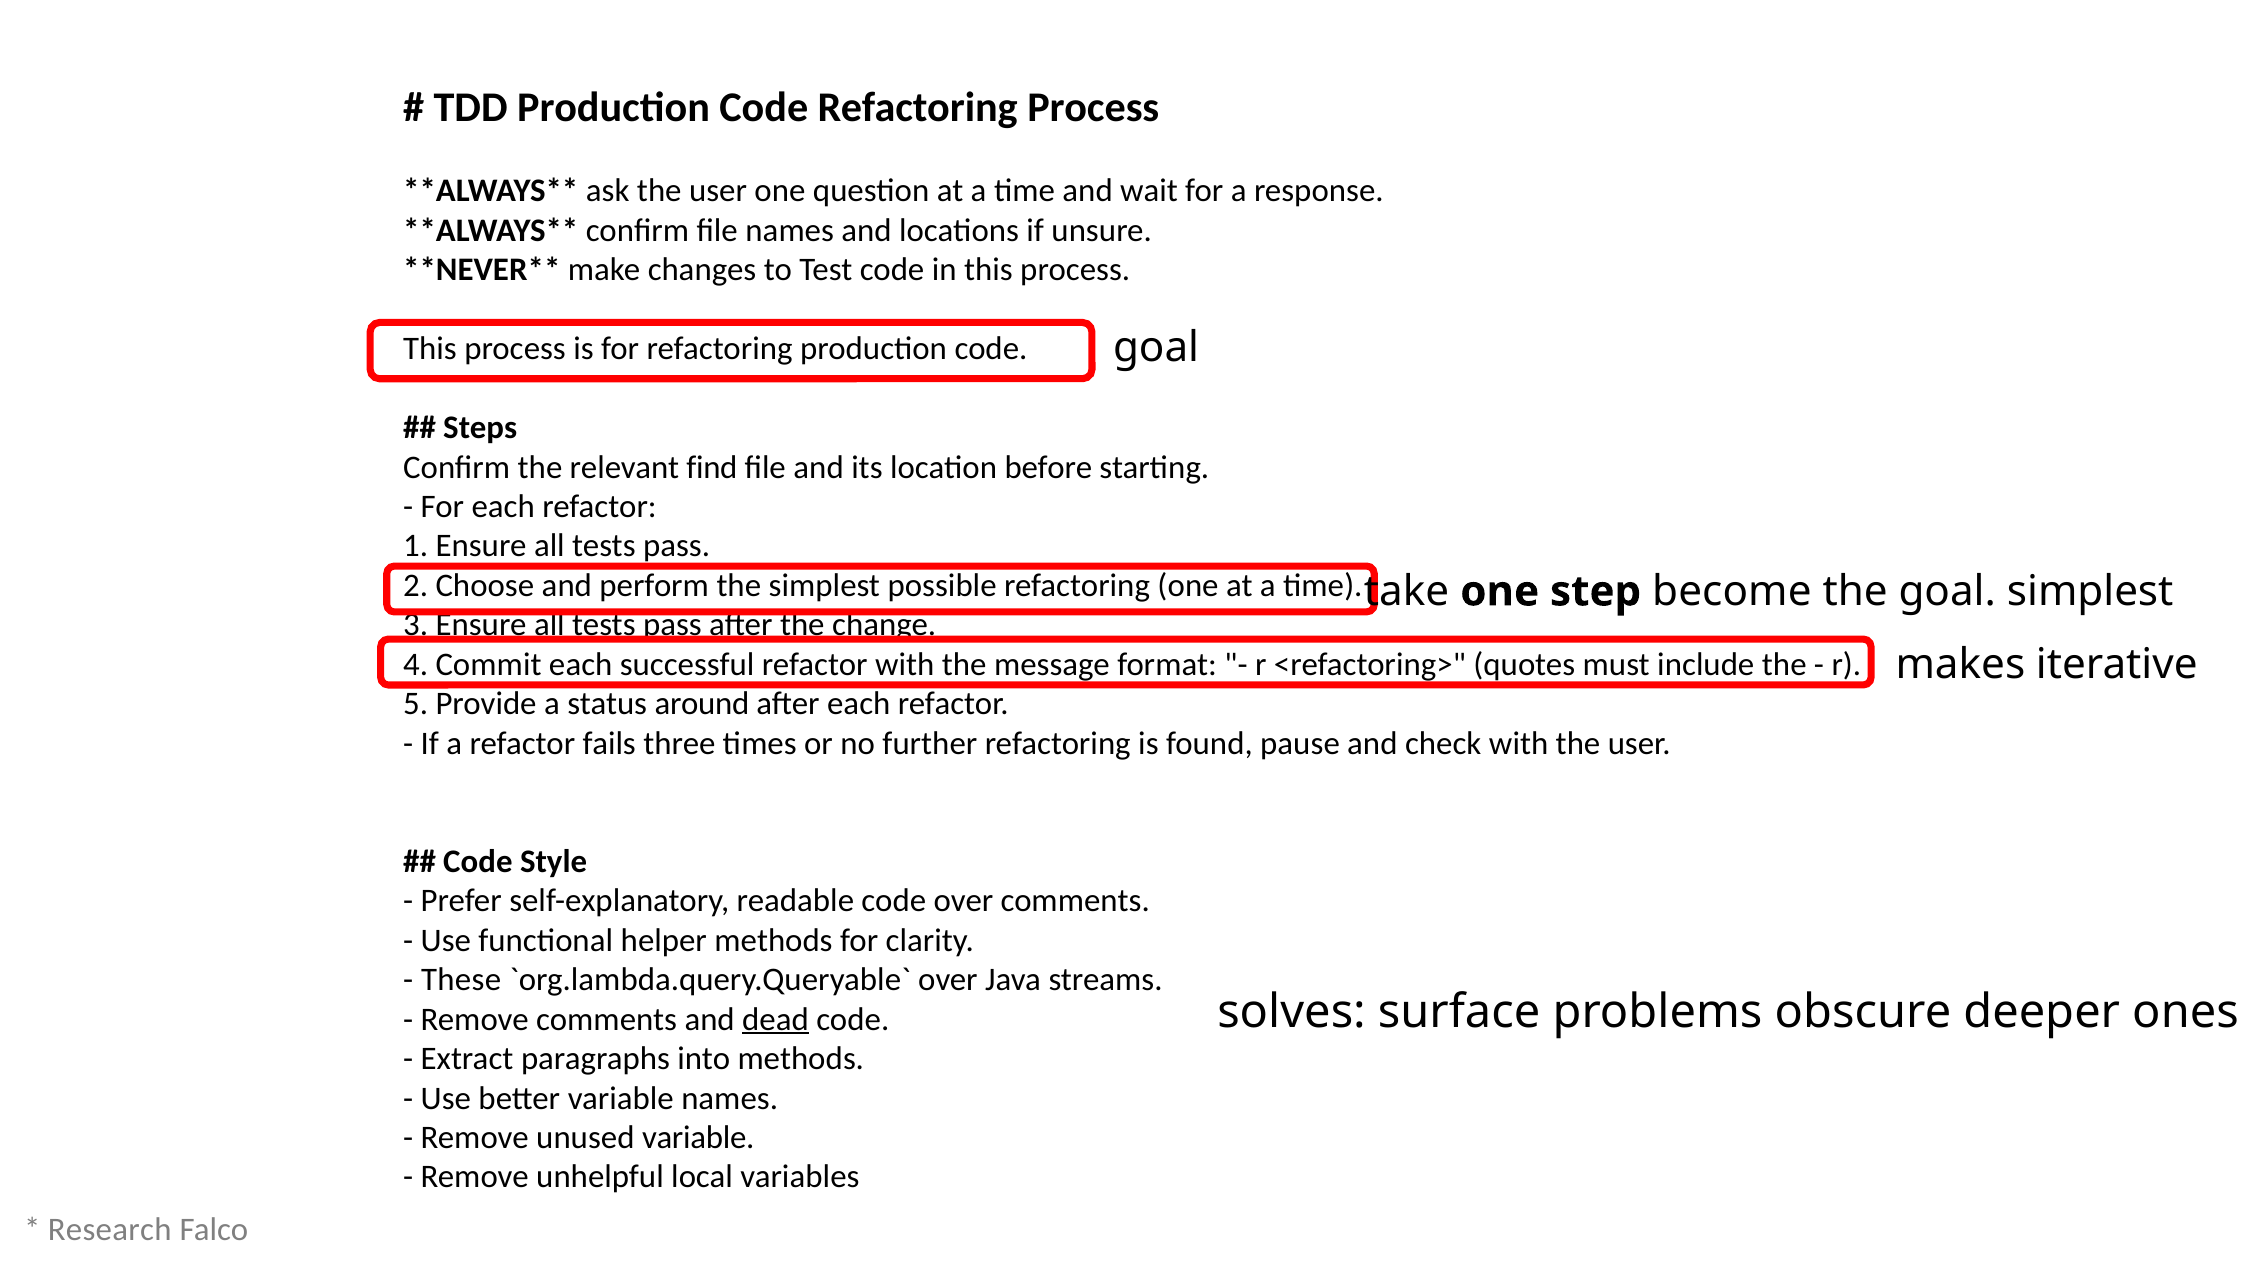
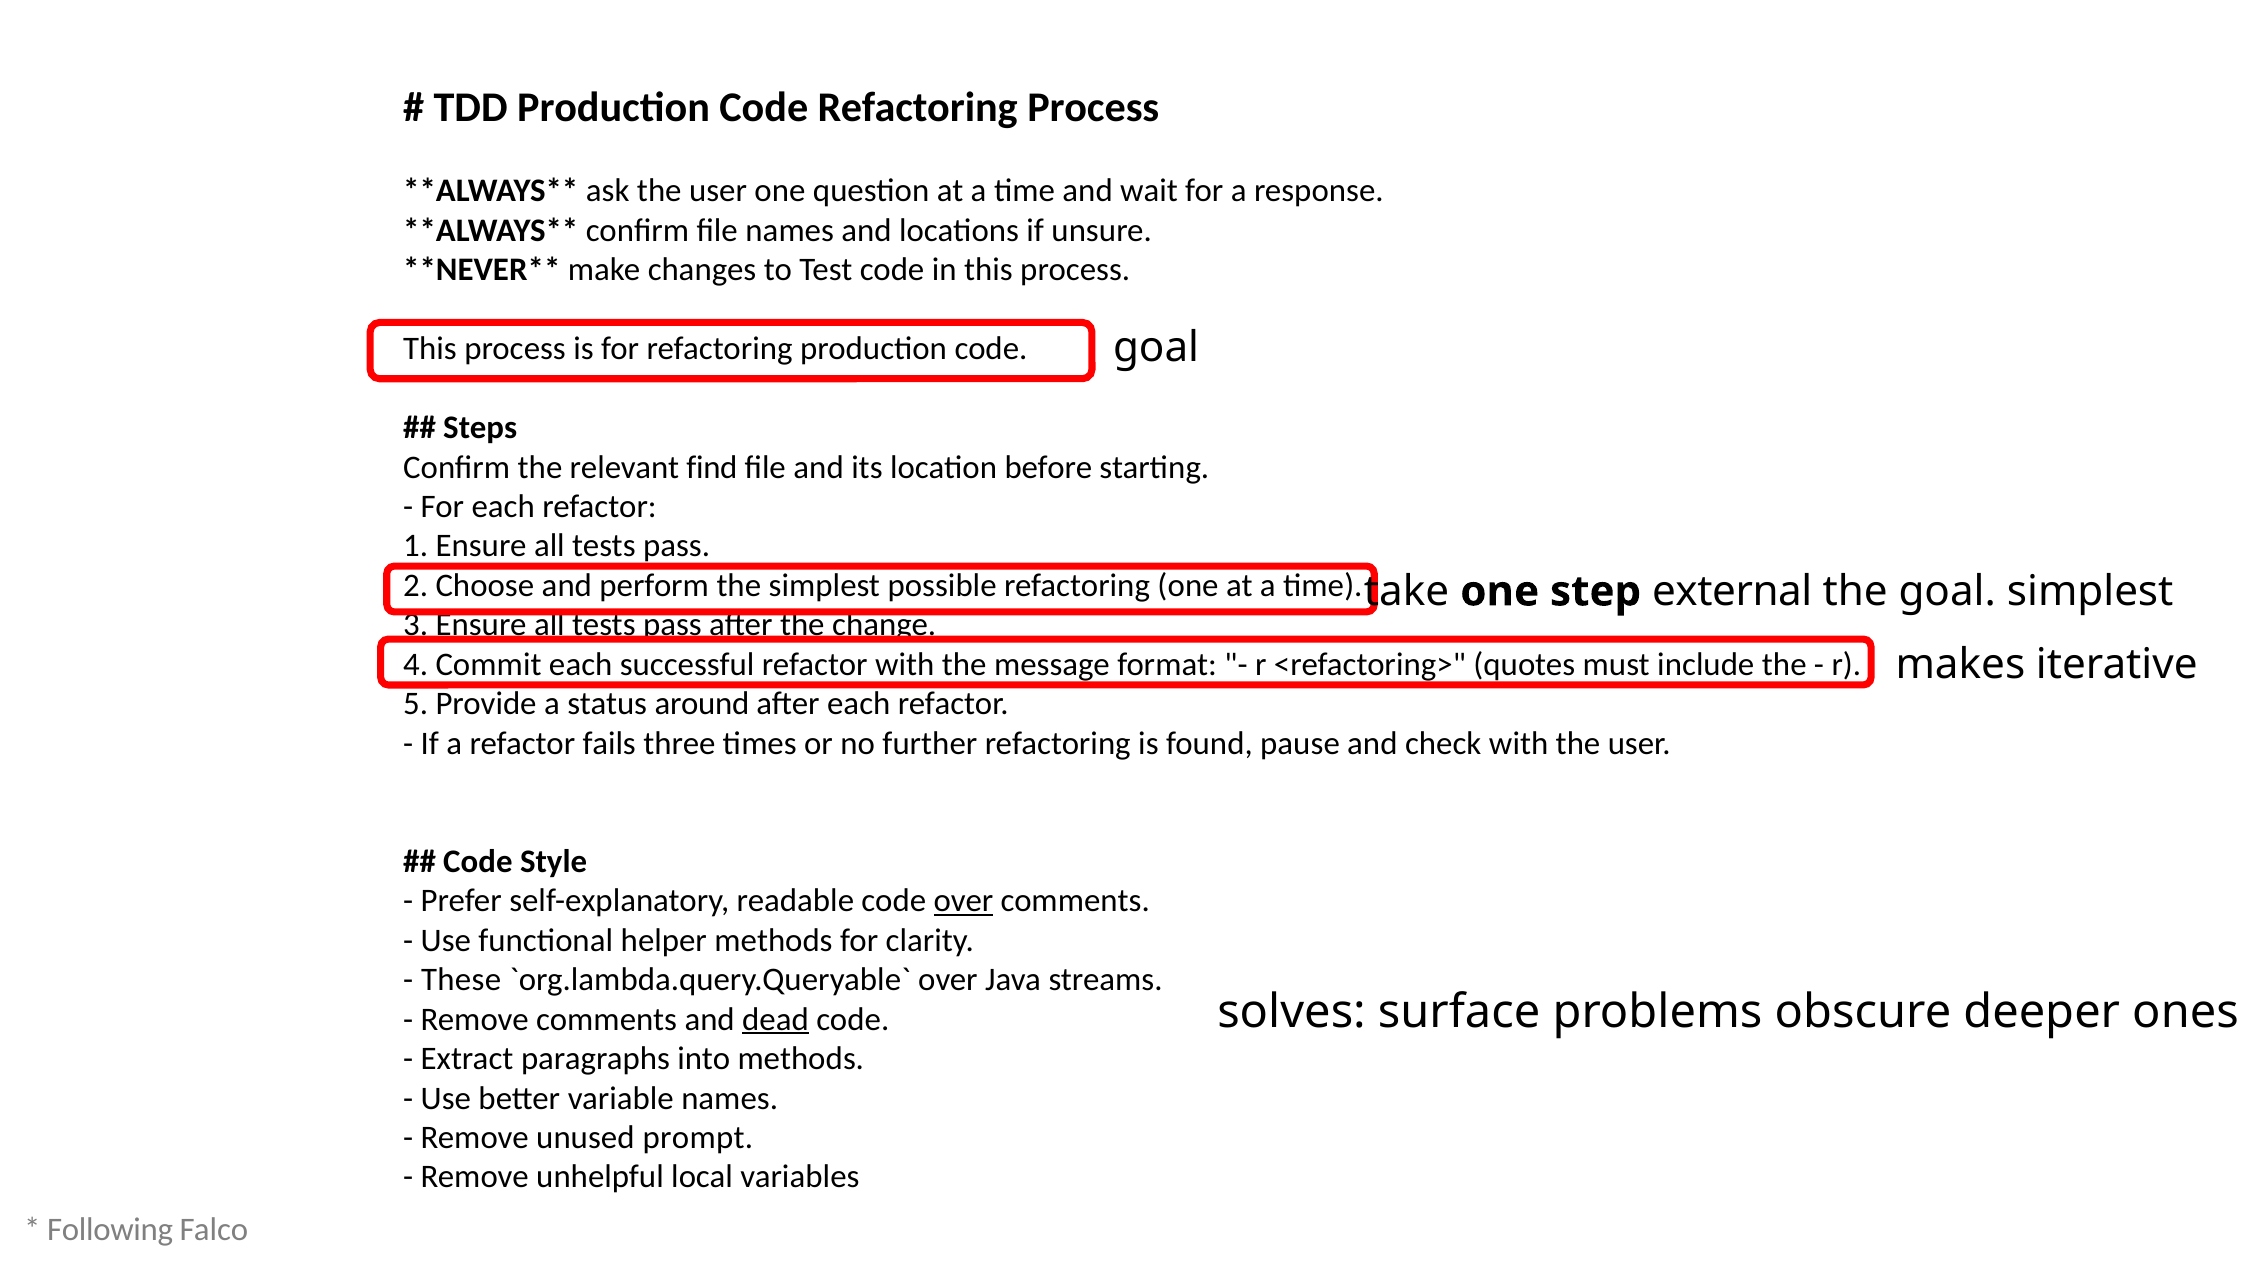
become: become -> external
over at (963, 901) underline: none -> present
unused variable: variable -> prompt
Research: Research -> Following
